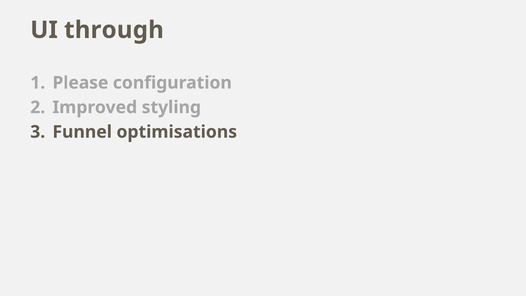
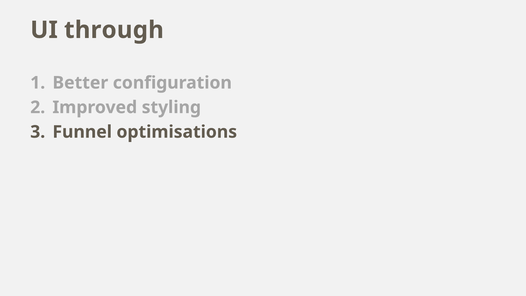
Please: Please -> Better
